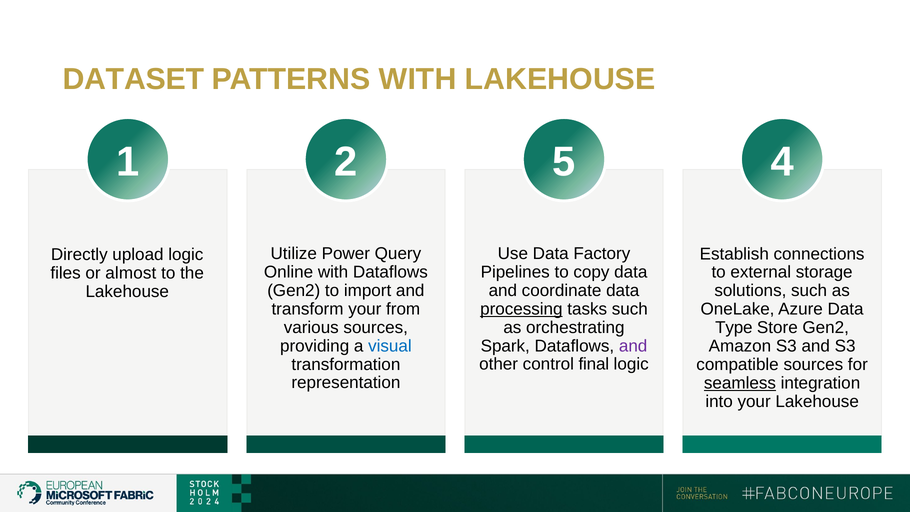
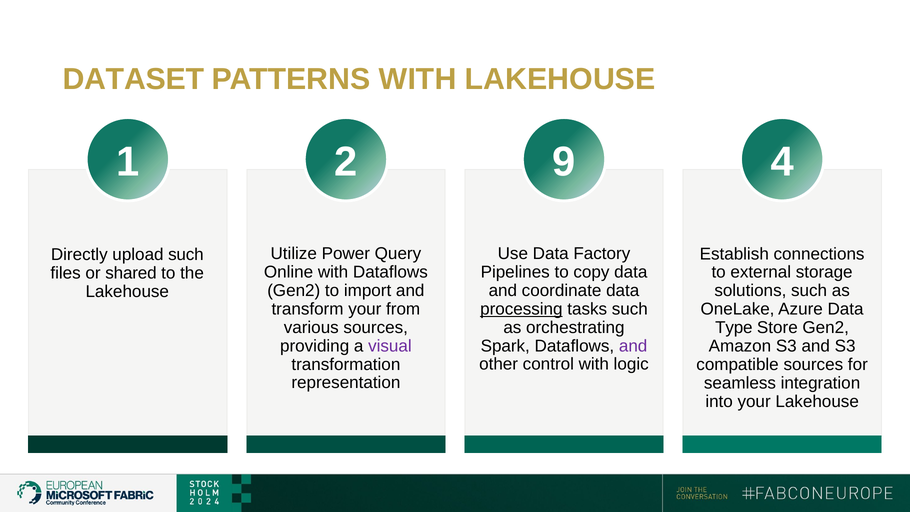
5: 5 -> 9
upload logic: logic -> such
almost: almost -> shared
visual colour: blue -> purple
control final: final -> with
seamless underline: present -> none
